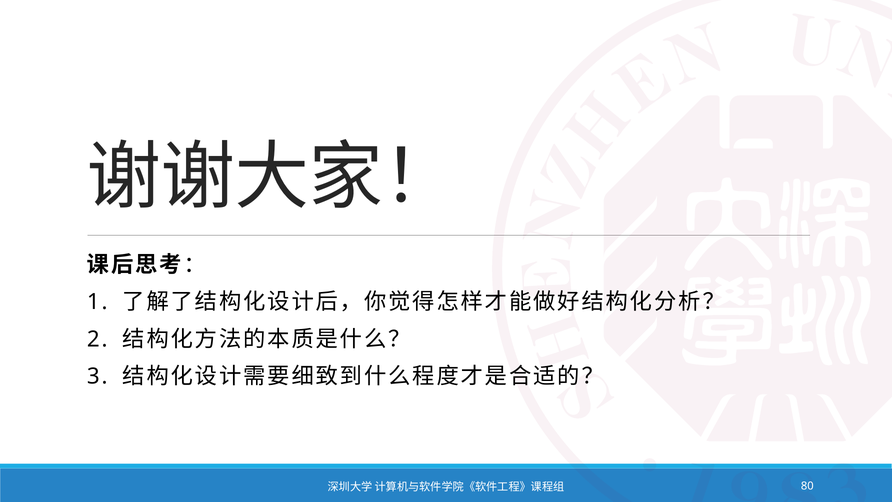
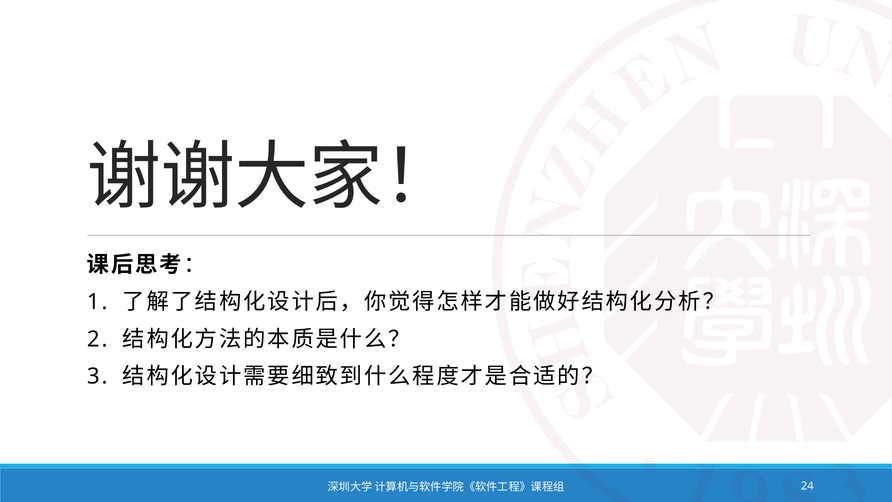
80: 80 -> 24
